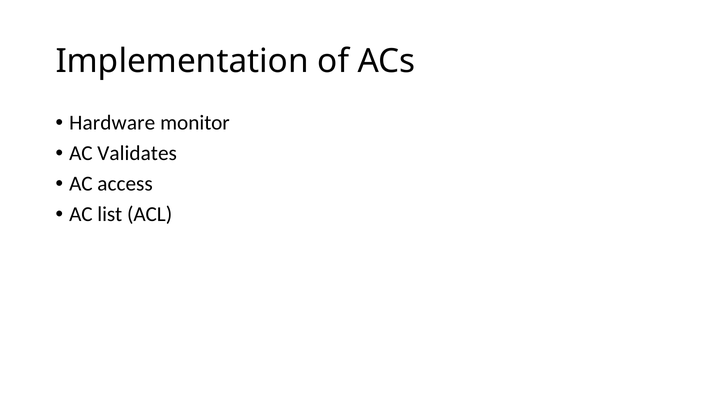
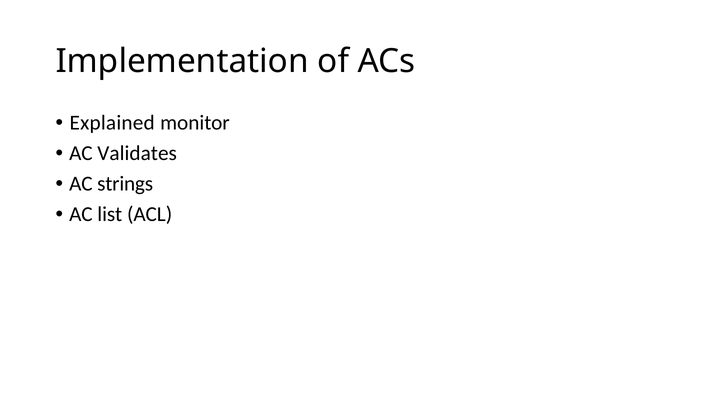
Hardware: Hardware -> Explained
access: access -> strings
